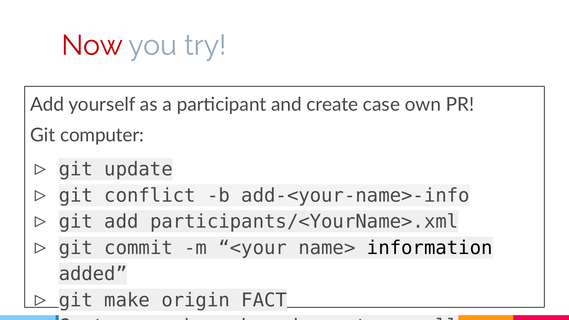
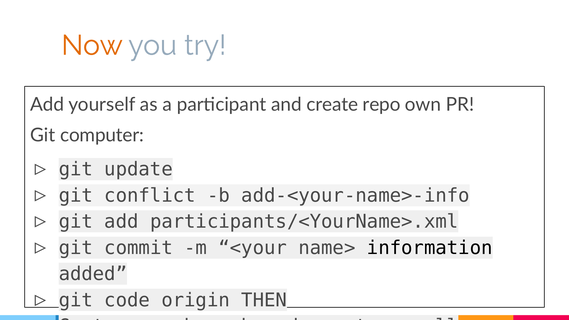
Now colour: red -> orange
case: case -> repo
make: make -> code
FACT: FACT -> THEN
